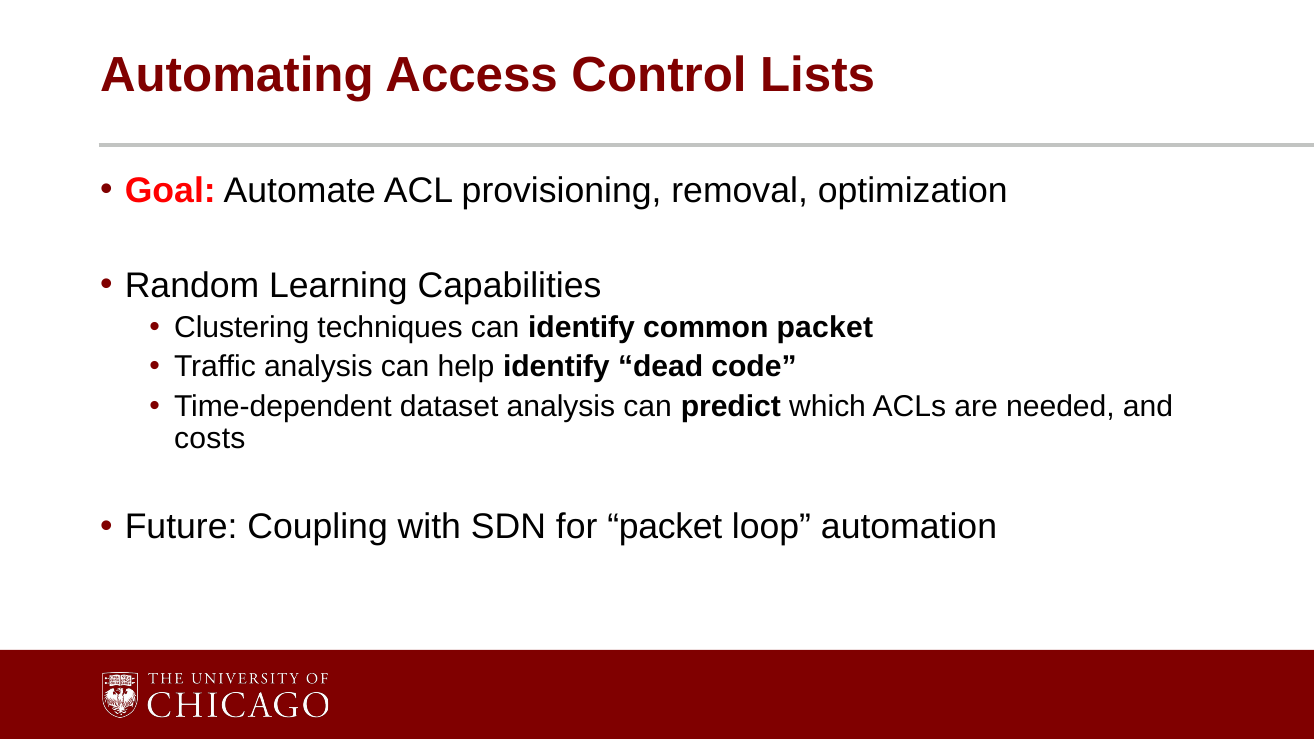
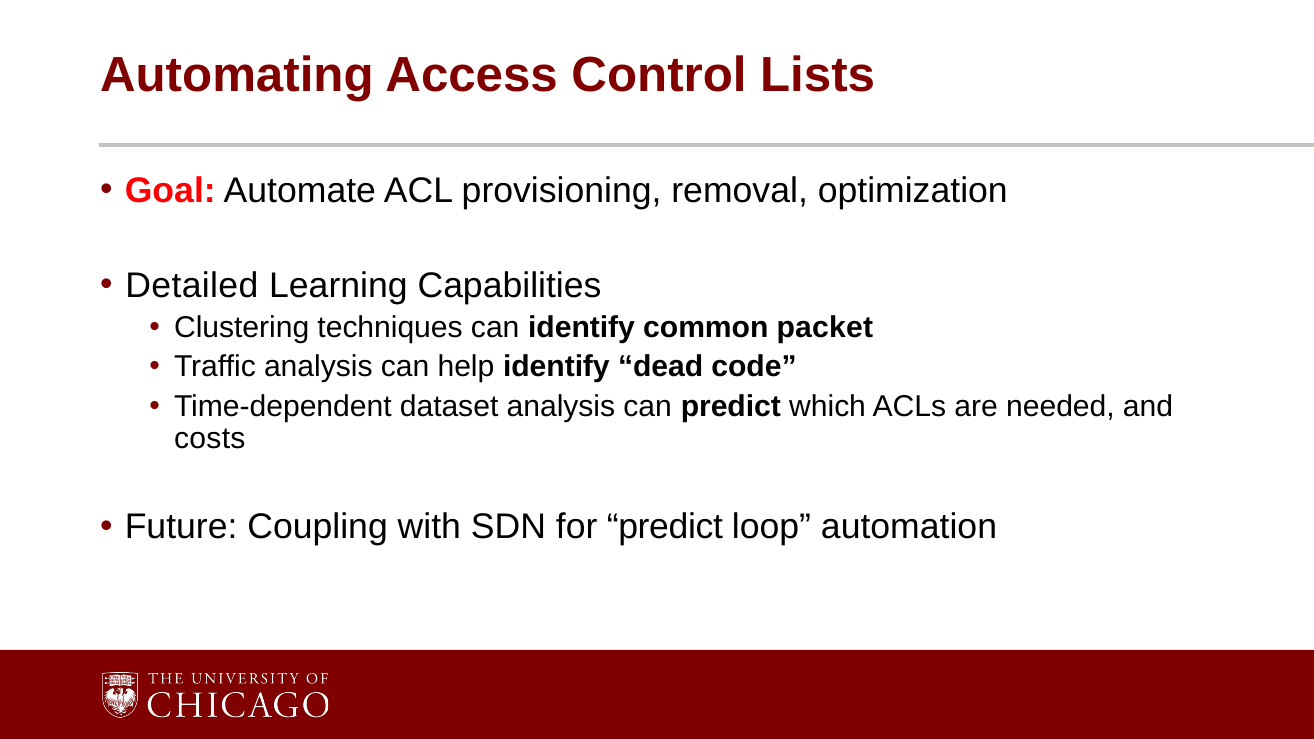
Random: Random -> Detailed
for packet: packet -> predict
